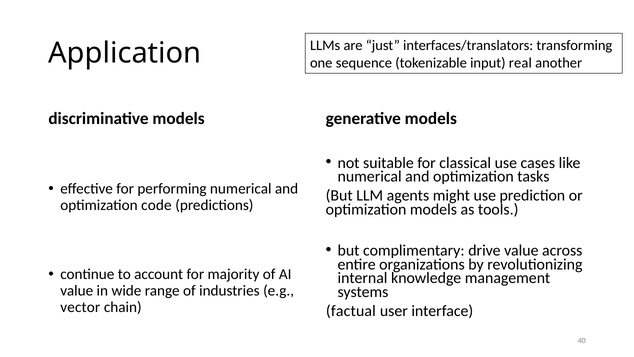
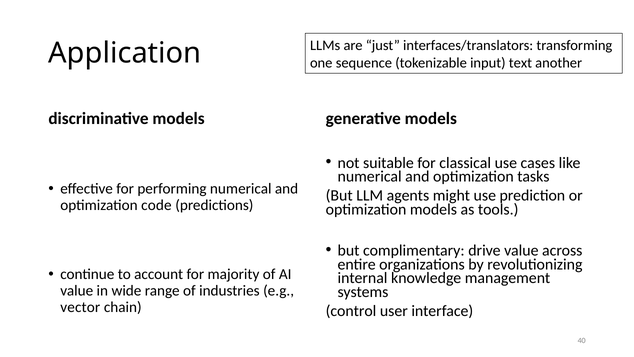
real: real -> text
factual: factual -> control
